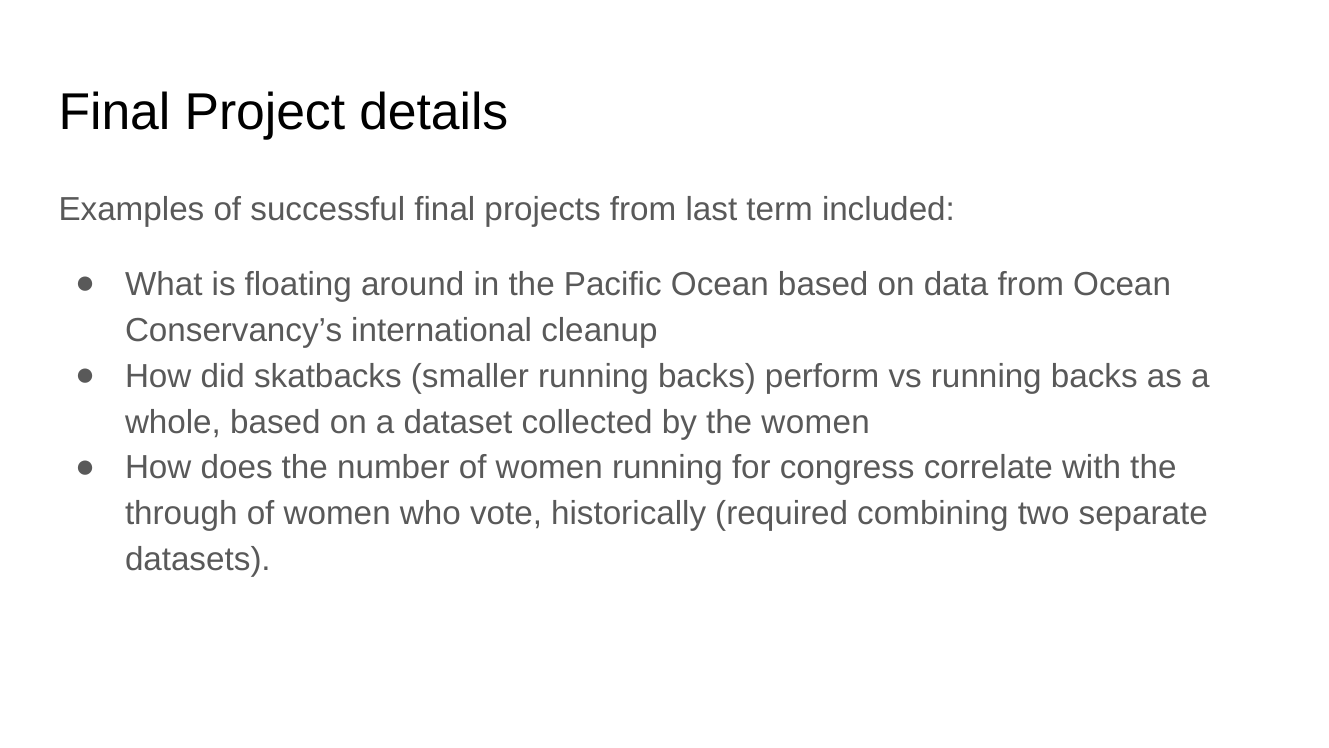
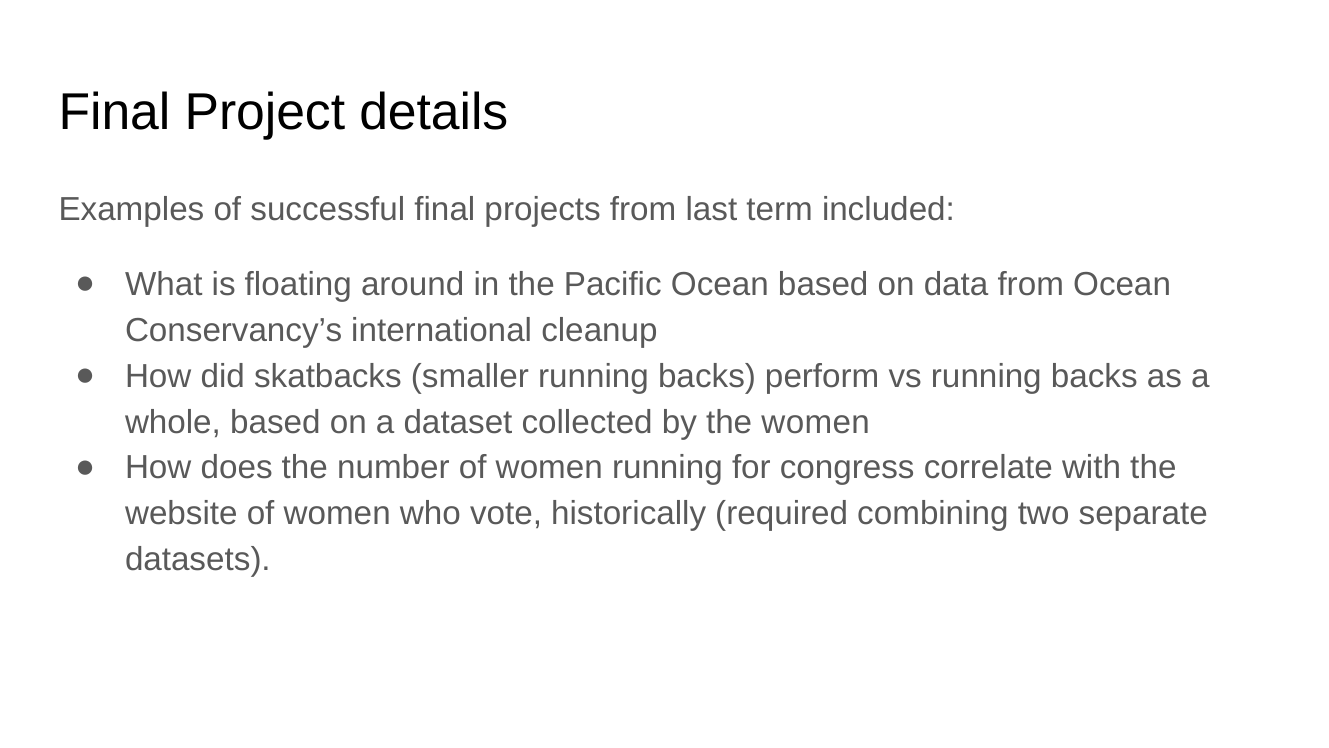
through: through -> website
